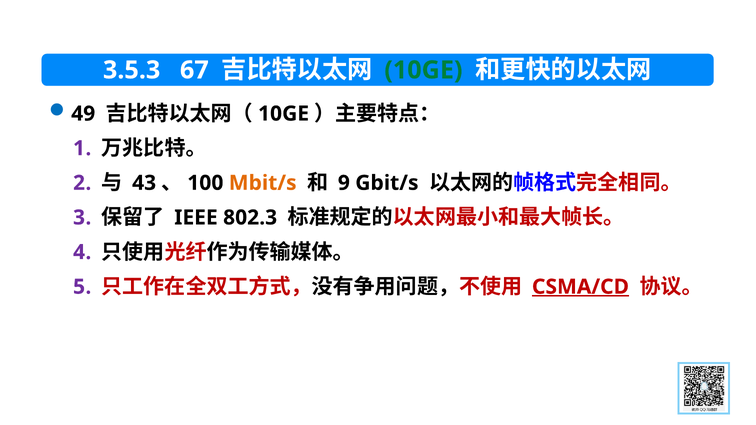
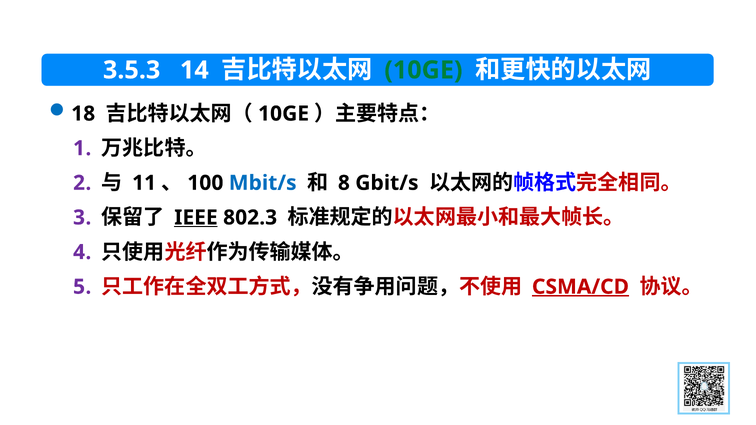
67: 67 -> 14
49: 49 -> 18
43: 43 -> 11
Mbit/s colour: orange -> blue
9: 9 -> 8
IEEE underline: none -> present
